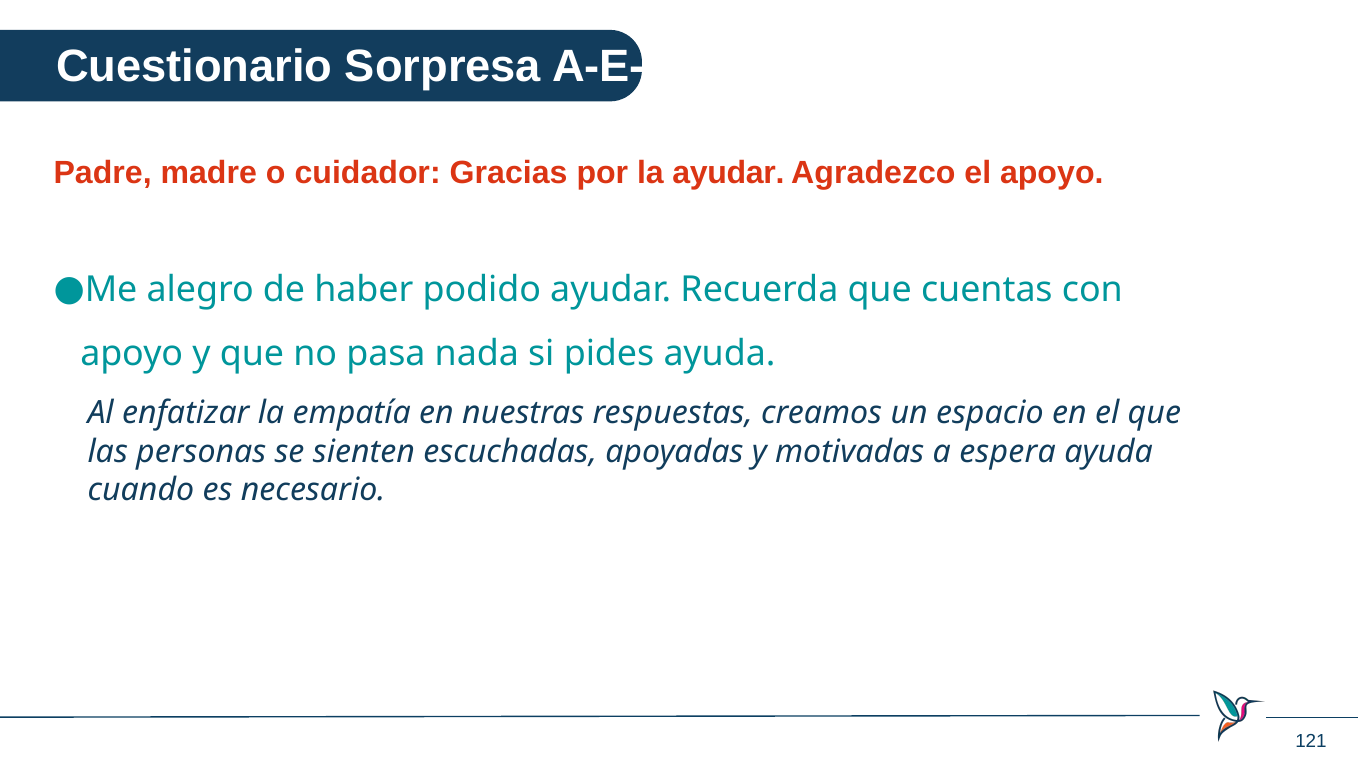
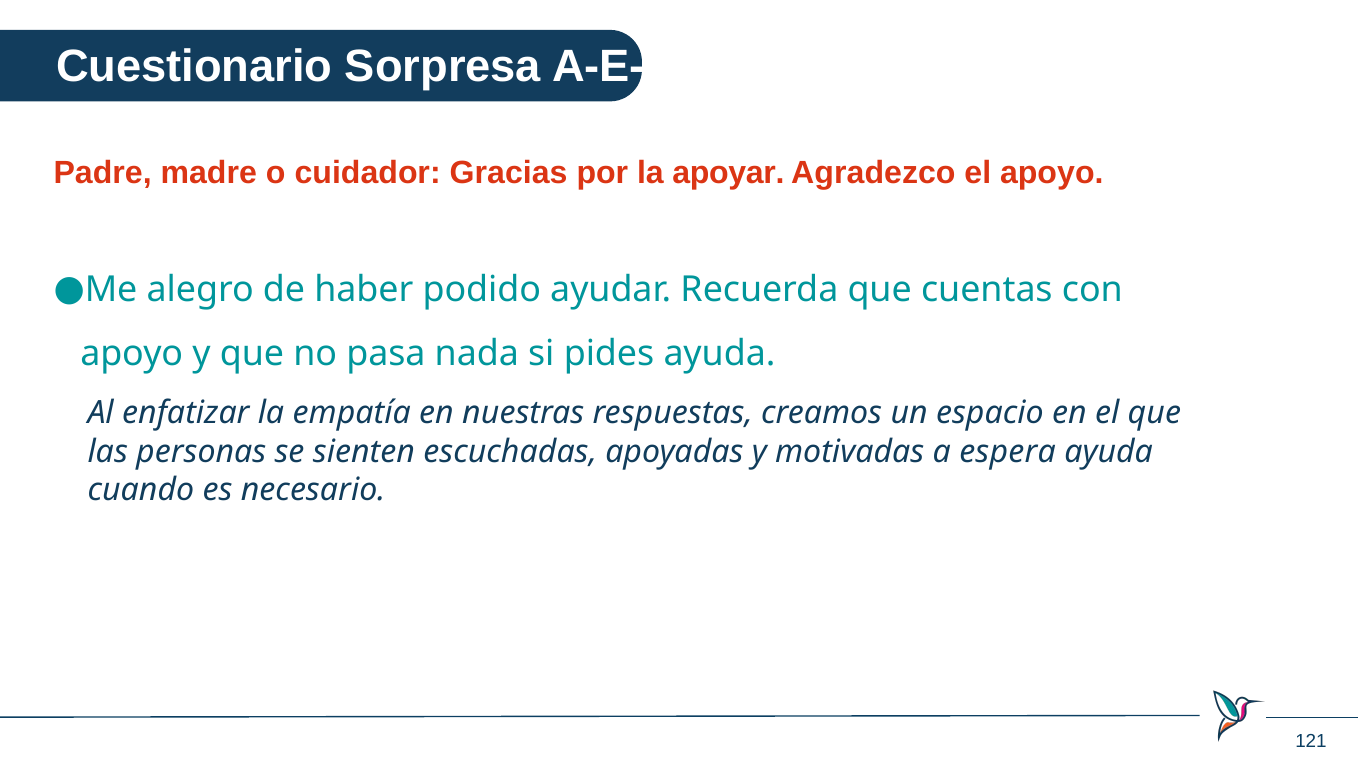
la ayudar: ayudar -> apoyar
